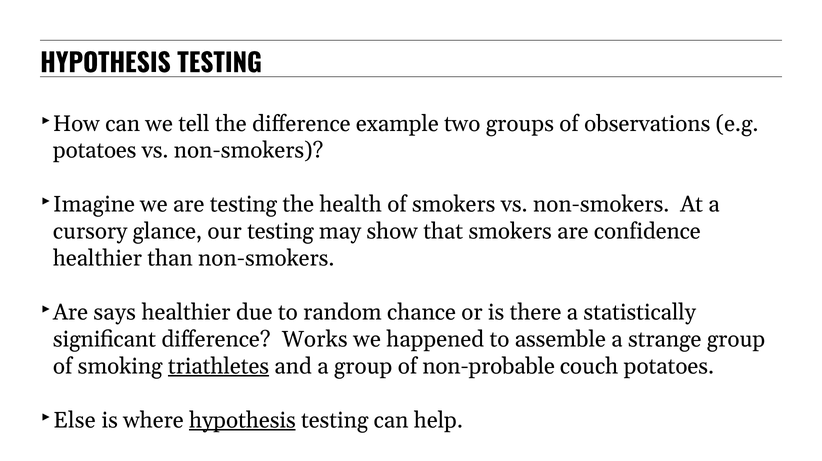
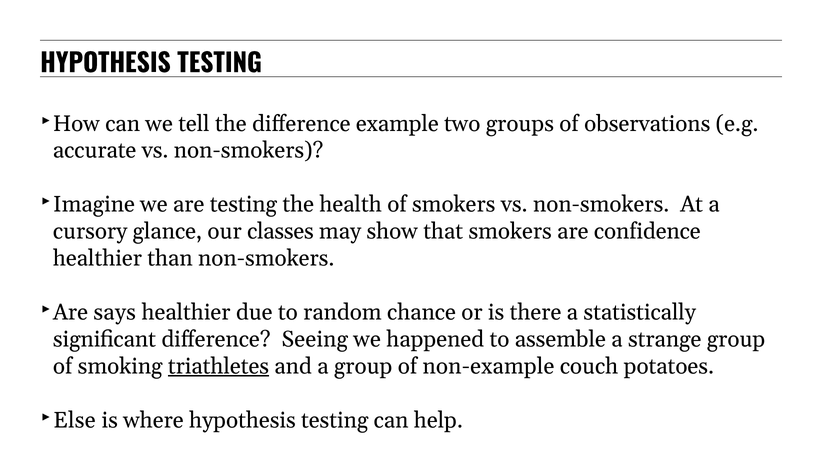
potatoes at (95, 151): potatoes -> accurate
our testing: testing -> classes
Works: Works -> Seeing
non-probable: non-probable -> non-example
hypothesis at (242, 421) underline: present -> none
